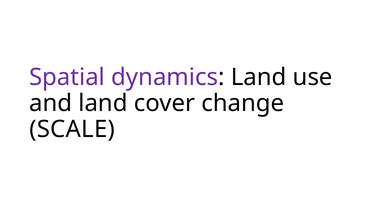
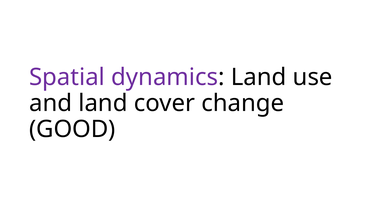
SCALE: SCALE -> GOOD
